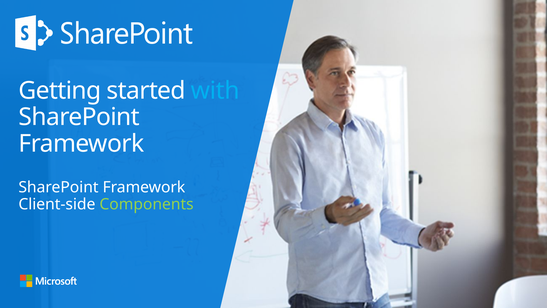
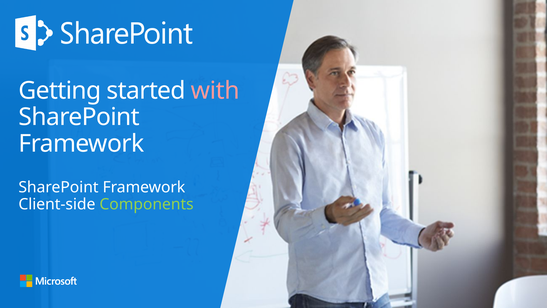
with colour: light blue -> pink
